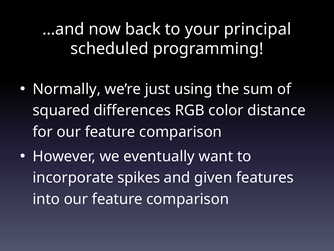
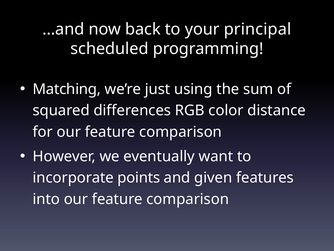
Normally: Normally -> Matching
spikes: spikes -> points
